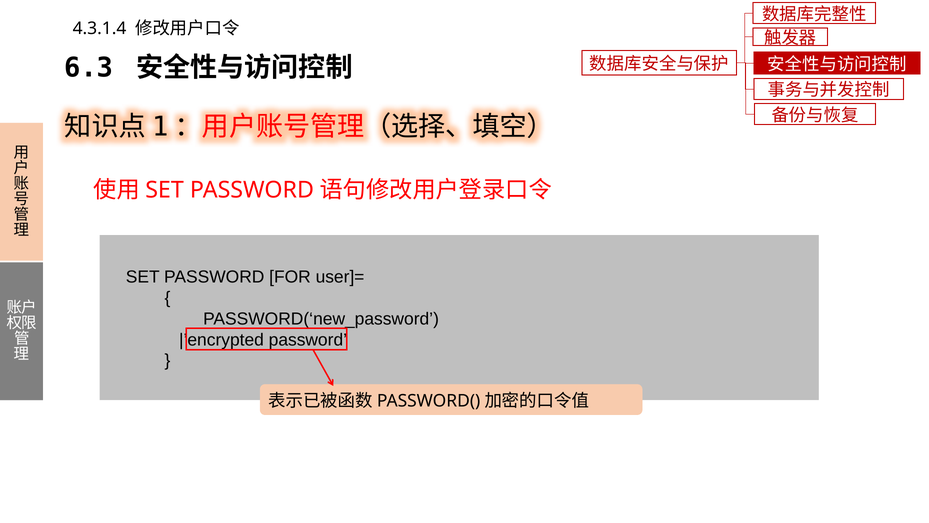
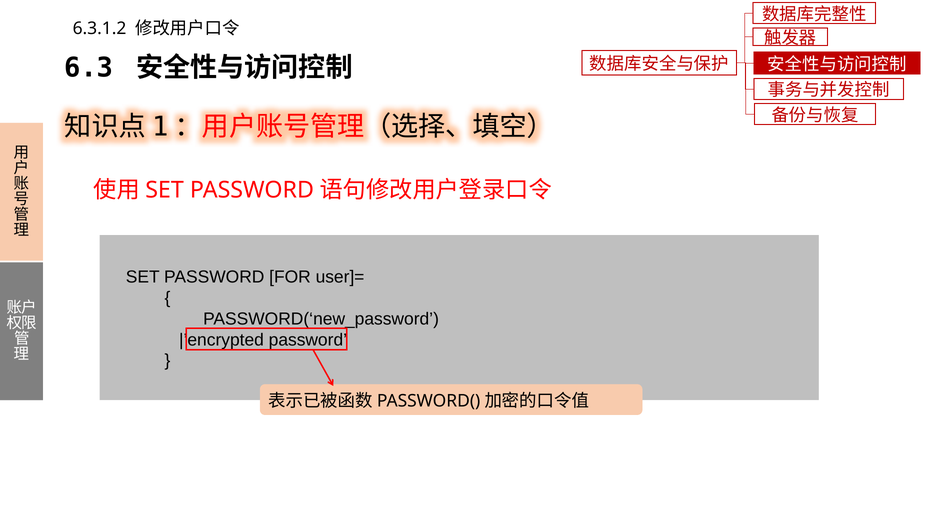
4.3.1.4: 4.3.1.4 -> 6.3.1.2
